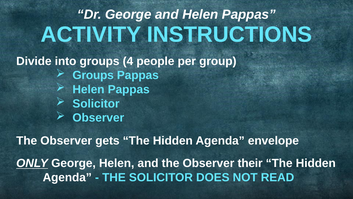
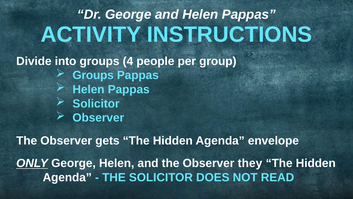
their: their -> they
